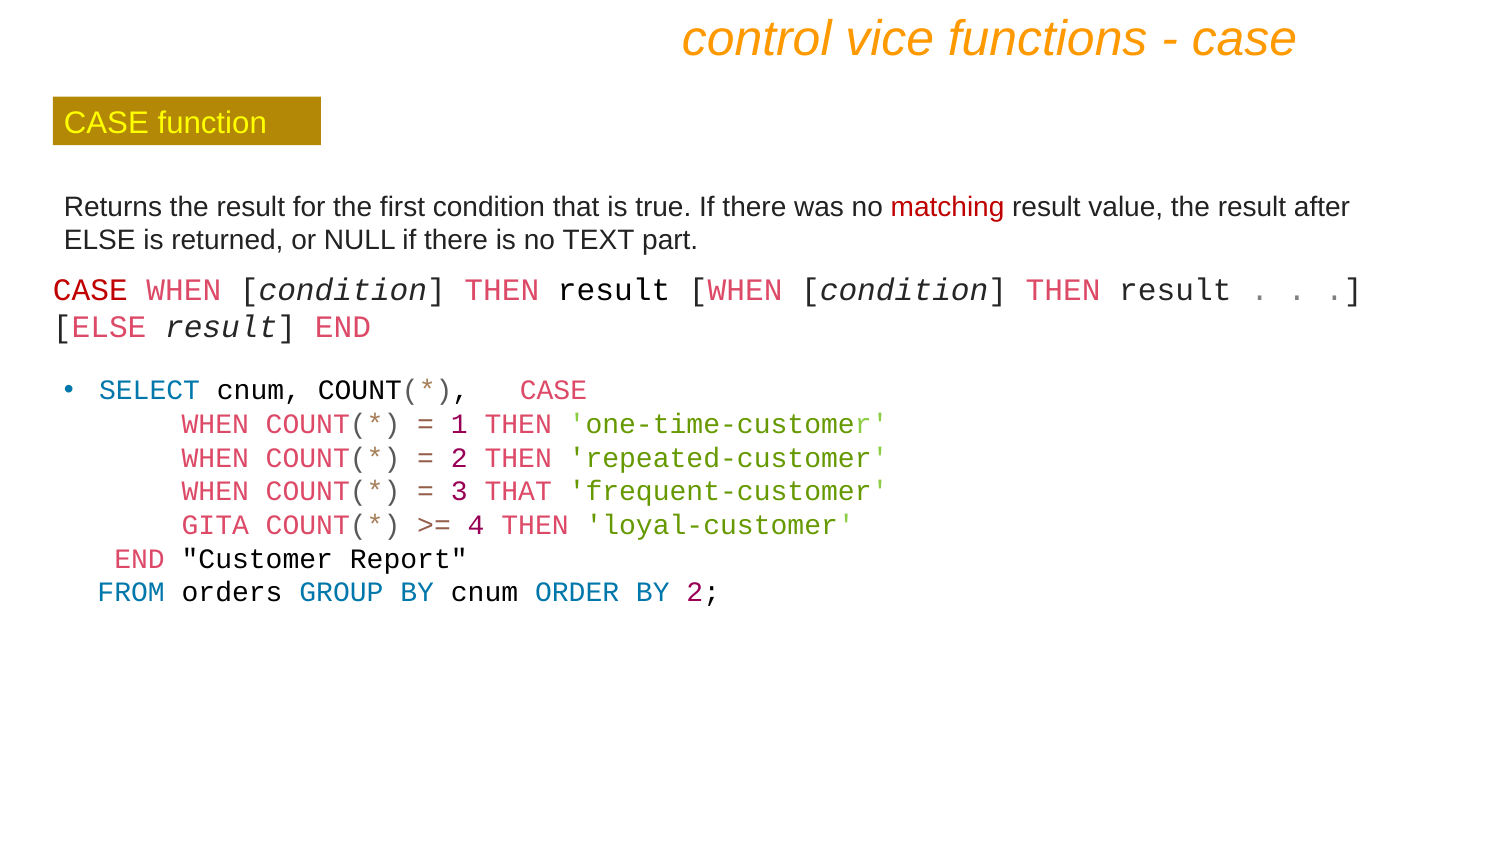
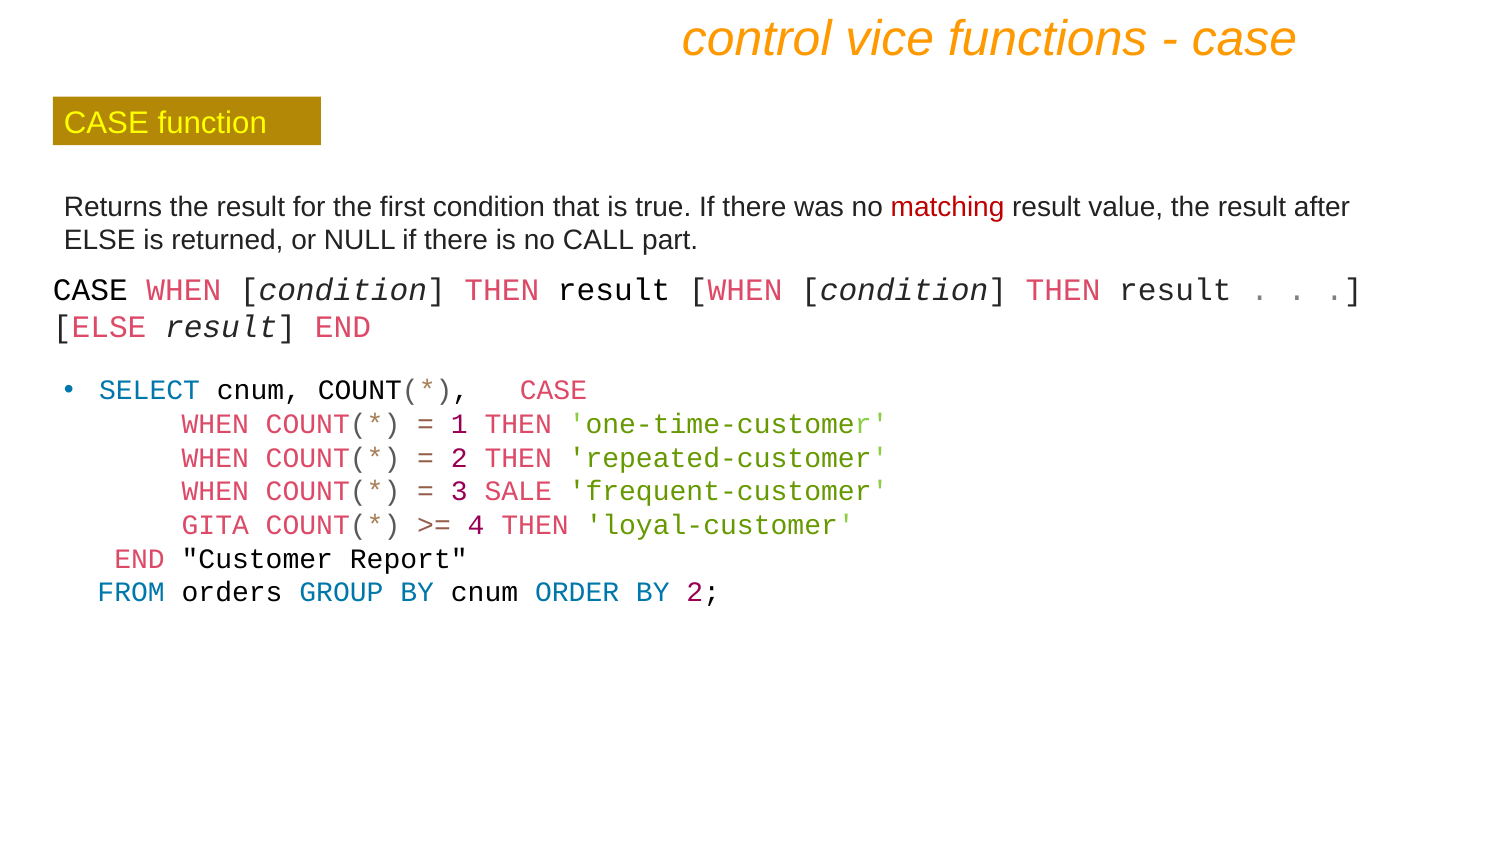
TEXT: TEXT -> CALL
CASE at (90, 290) colour: red -> black
3 THAT: THAT -> SALE
